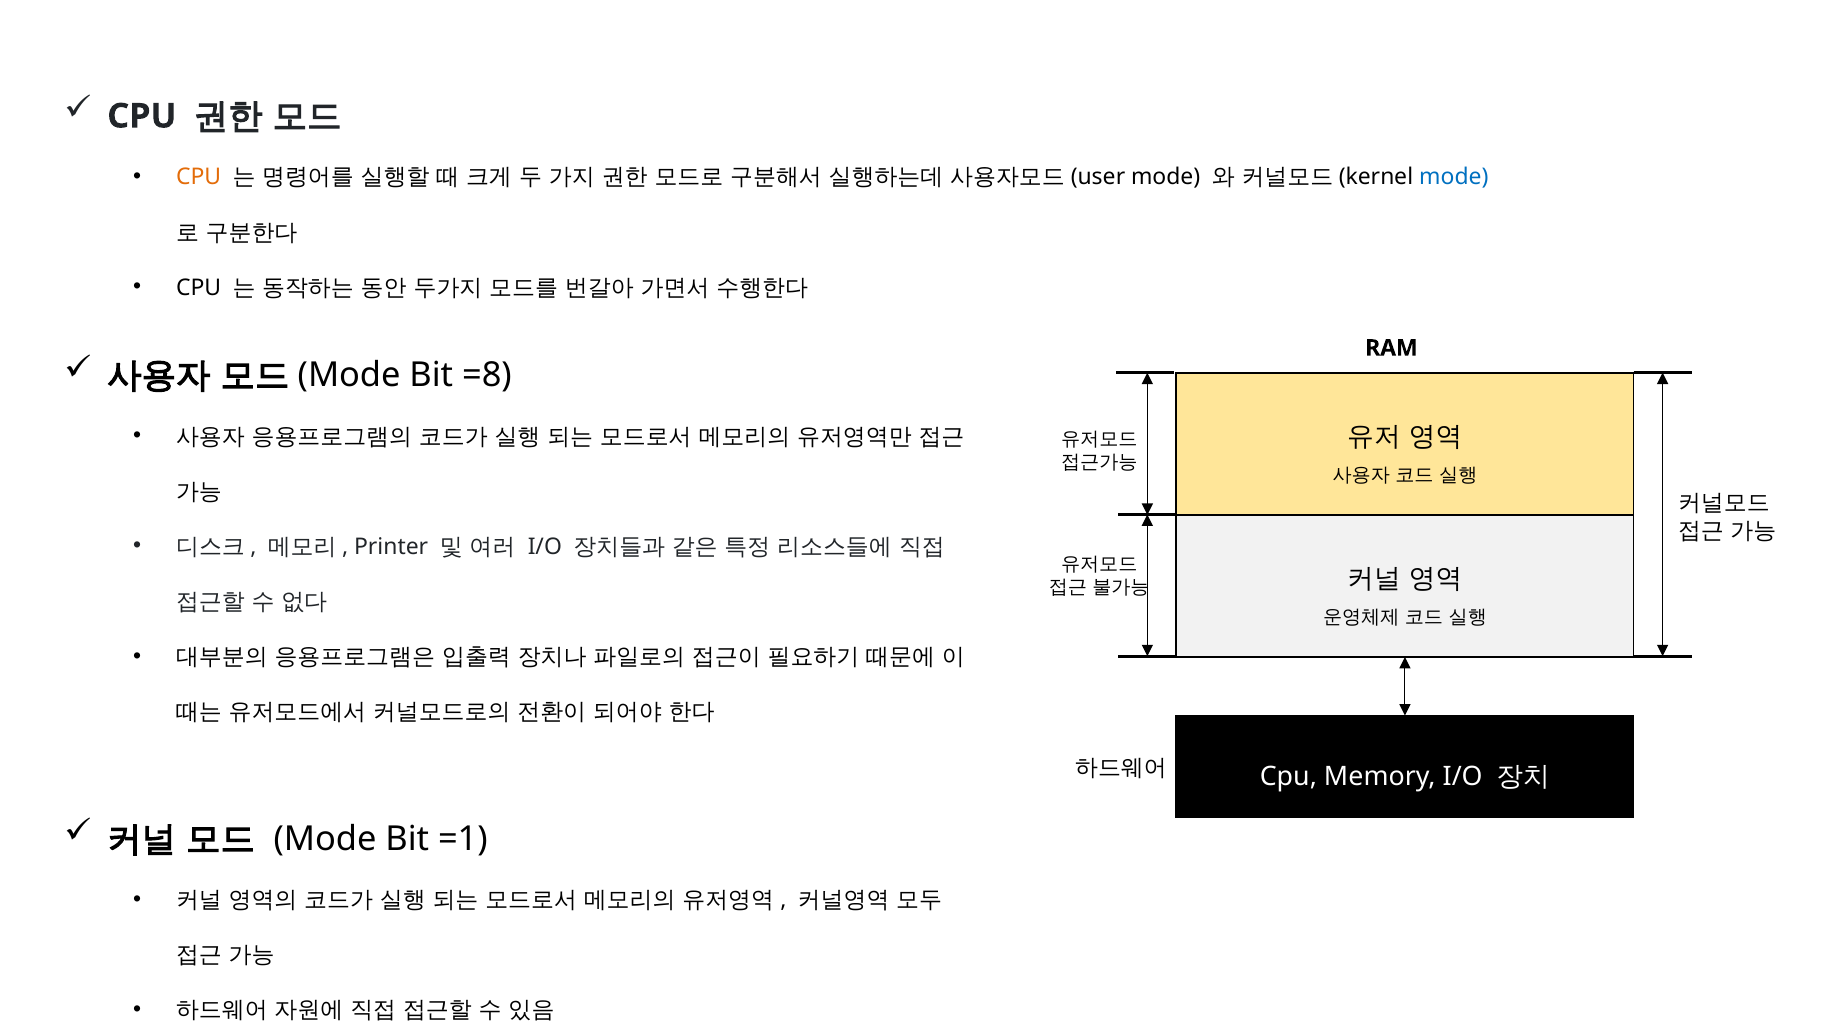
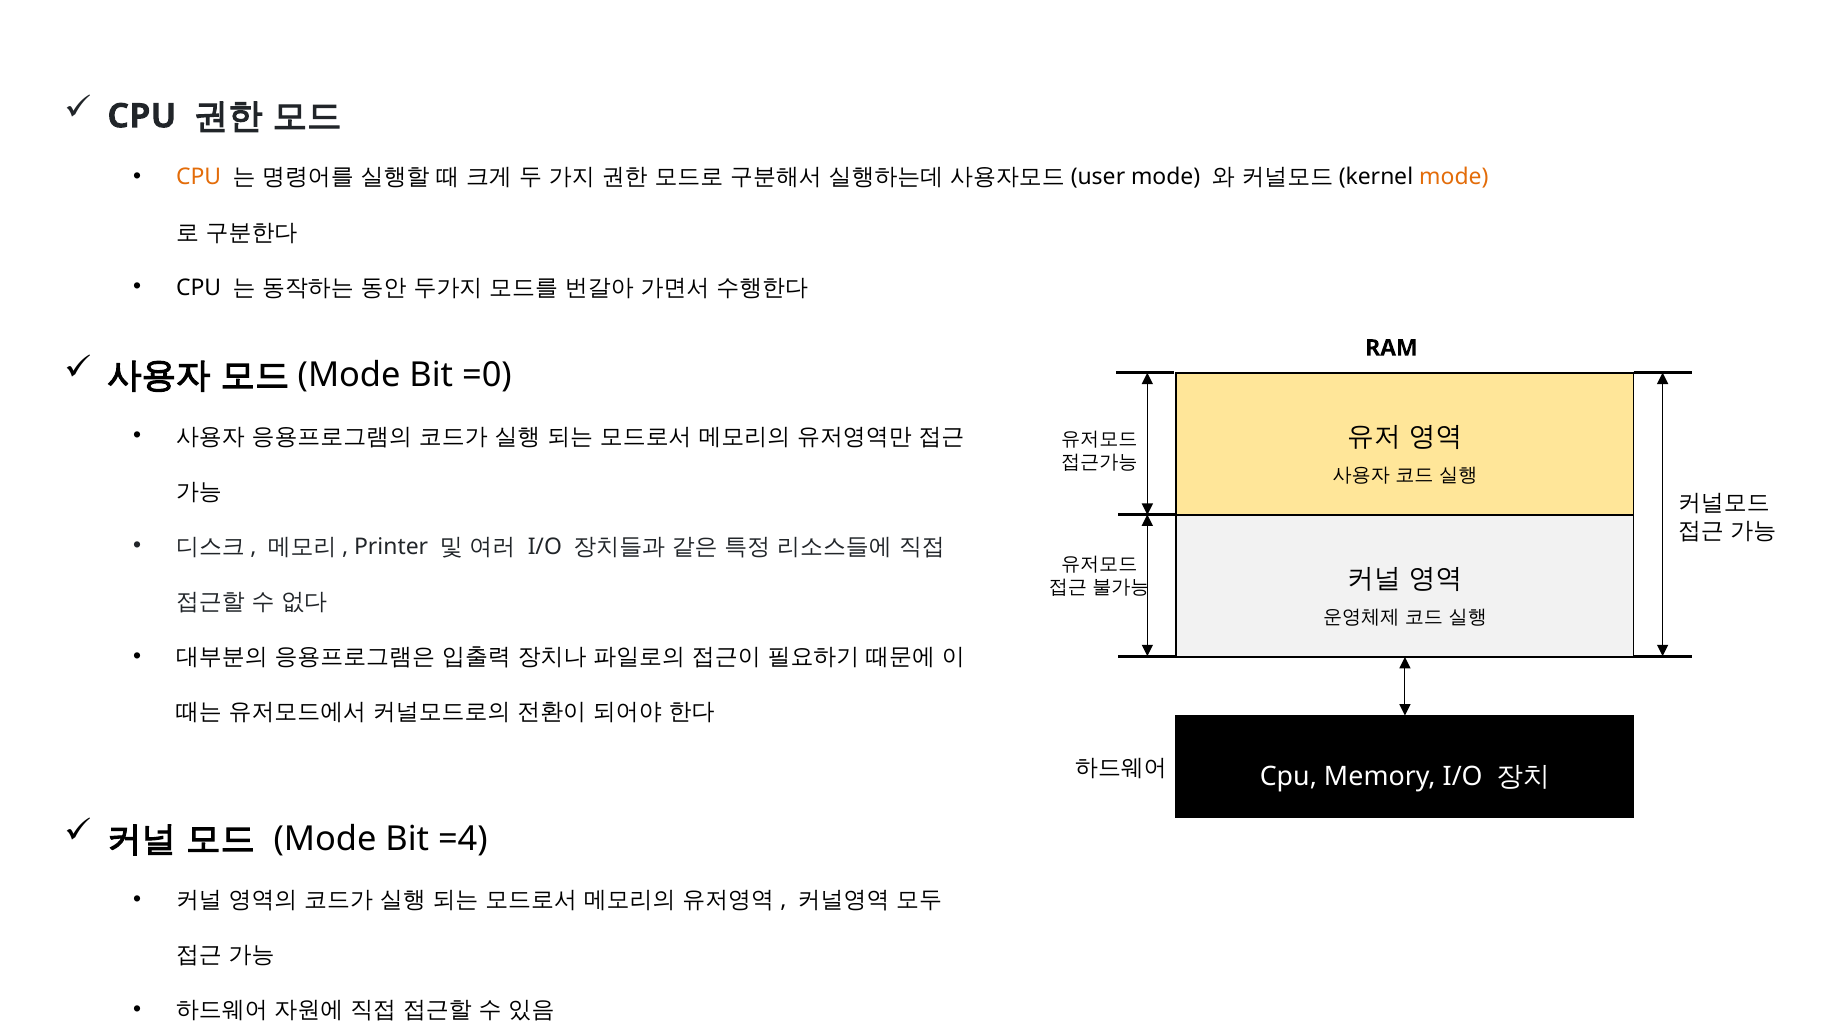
mode at (1454, 177) colour: blue -> orange
=8: =8 -> =0
=1: =1 -> =4
